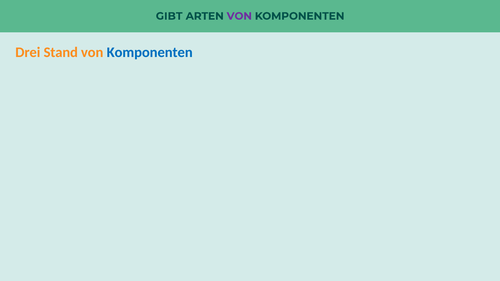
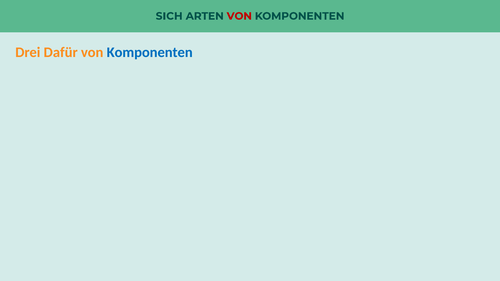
GIBT: GIBT -> SICH
VON at (239, 16) colour: purple -> red
Stand: Stand -> Dafür
